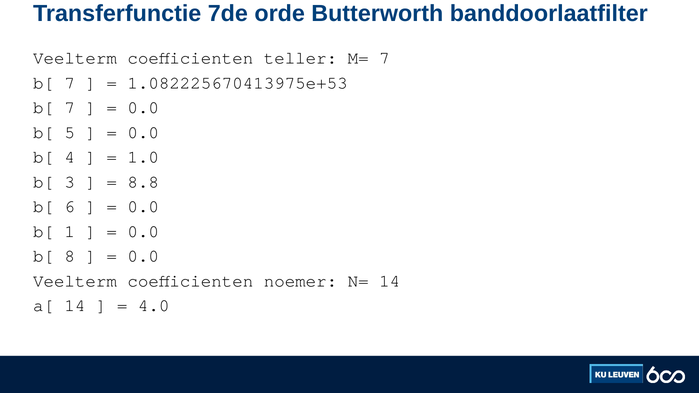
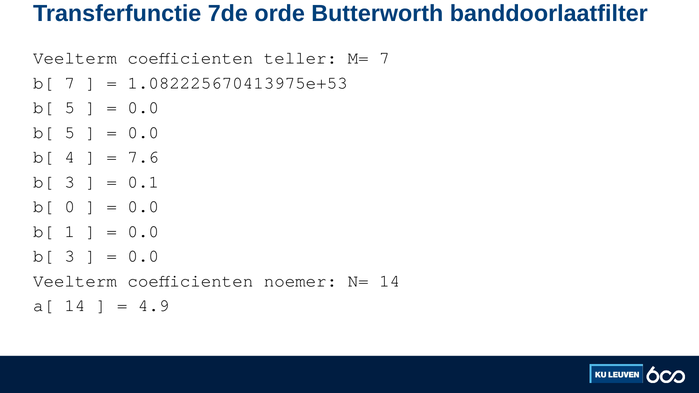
7 at (70, 108): 7 -> 5
1.0: 1.0 -> 7.6
8.8: 8.8 -> 0.1
6: 6 -> 0
8 at (70, 256): 8 -> 3
4.0: 4.0 -> 4.9
